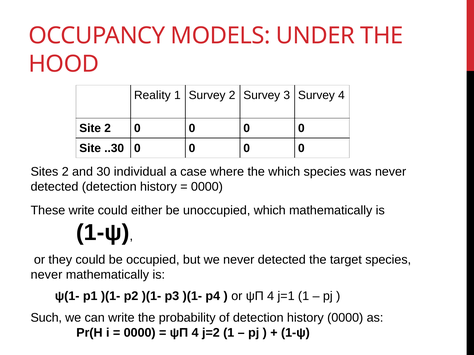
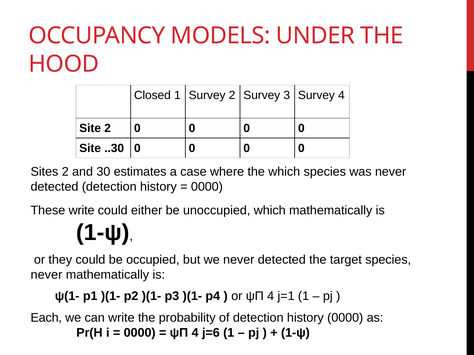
Reality: Reality -> Closed
individual: individual -> estimates
Such: Such -> Each
j=2: j=2 -> j=6
